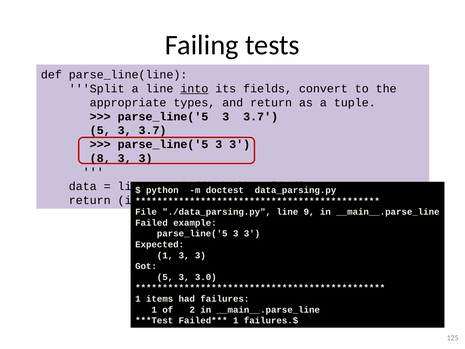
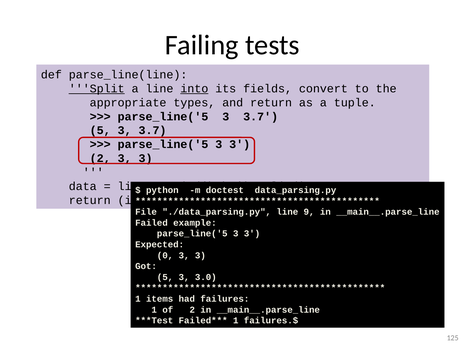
Split underline: none -> present
8 at (100, 158): 8 -> 2
1 at (165, 255): 1 -> 0
